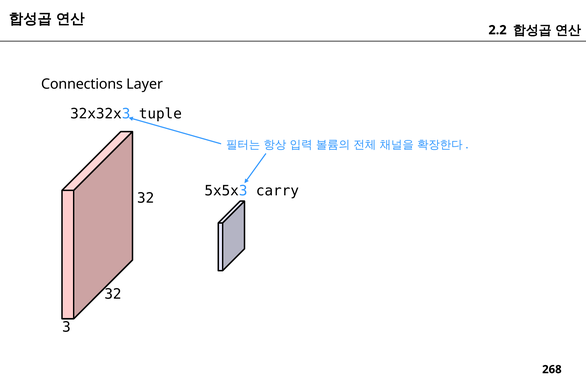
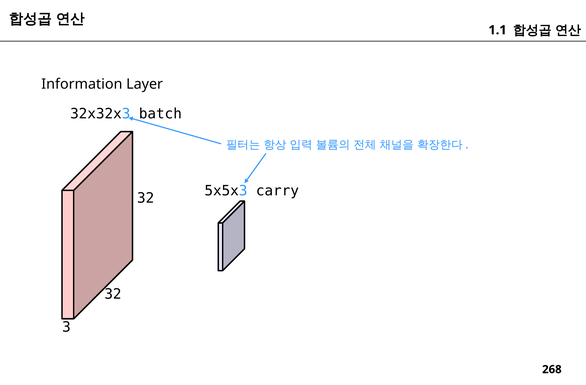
2.2: 2.2 -> 1.1
Connections: Connections -> Information
tuple: tuple -> batch
